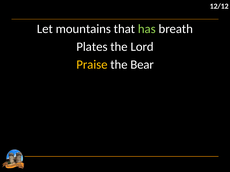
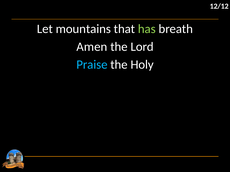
Plates: Plates -> Amen
Praise colour: yellow -> light blue
Bear: Bear -> Holy
